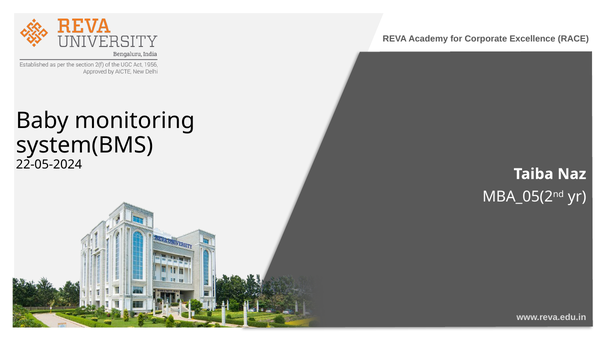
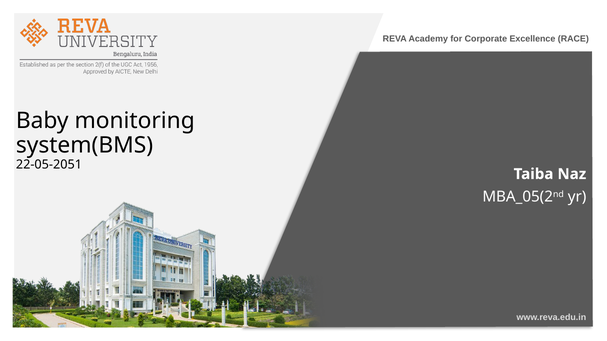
22-05-2024: 22-05-2024 -> 22-05-2051
